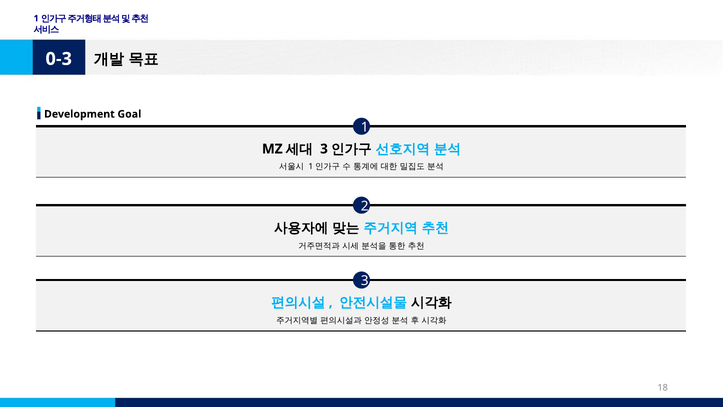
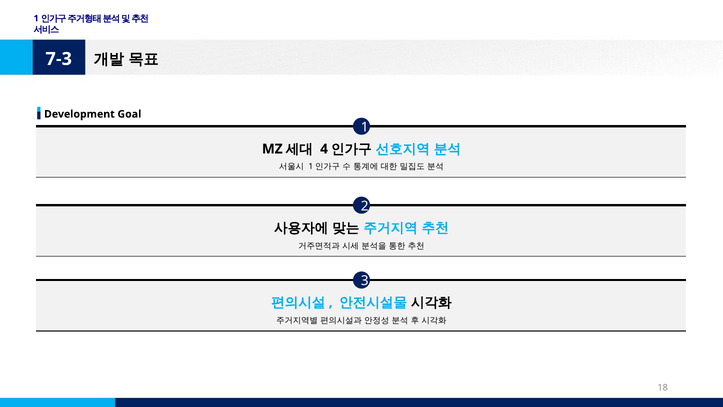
0-3: 0-3 -> 7-3
3 at (324, 149): 3 -> 4
